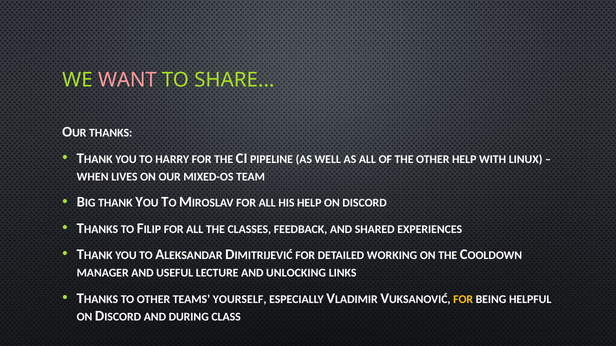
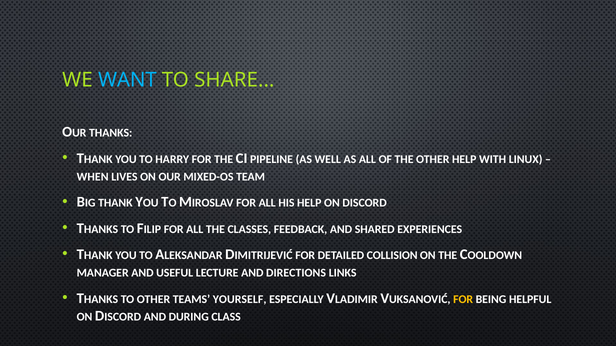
WANT colour: pink -> light blue
WORKING: WORKING -> COLLISION
UNLOCKING: UNLOCKING -> DIRECTIONS
